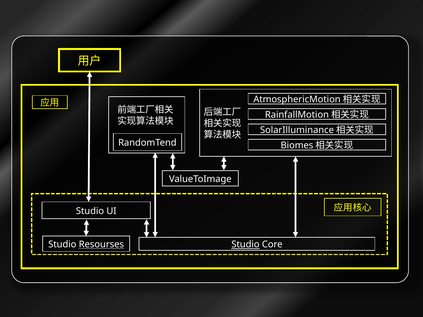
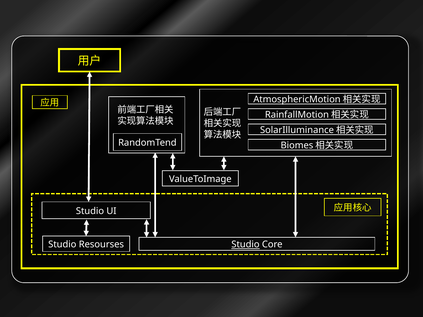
Resourses underline: present -> none
